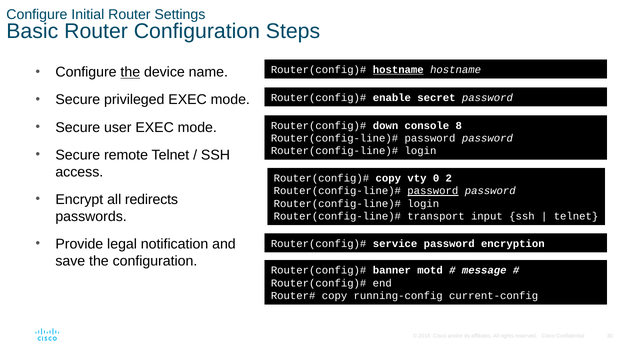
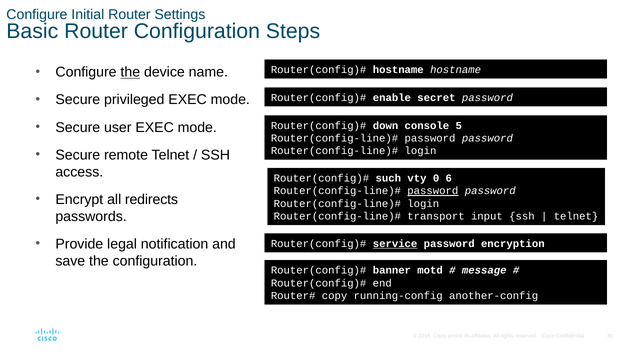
hostname at (398, 70) underline: present -> none
8: 8 -> 5
copy at (388, 178): copy -> such
2: 2 -> 6
service underline: none -> present
current-config: current-config -> another-config
